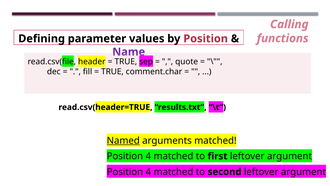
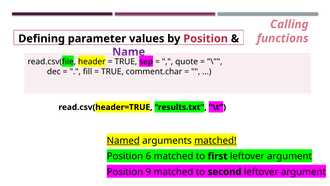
matched at (215, 140) underline: none -> present
4 at (148, 156): 4 -> 6
4 at (148, 171): 4 -> 9
